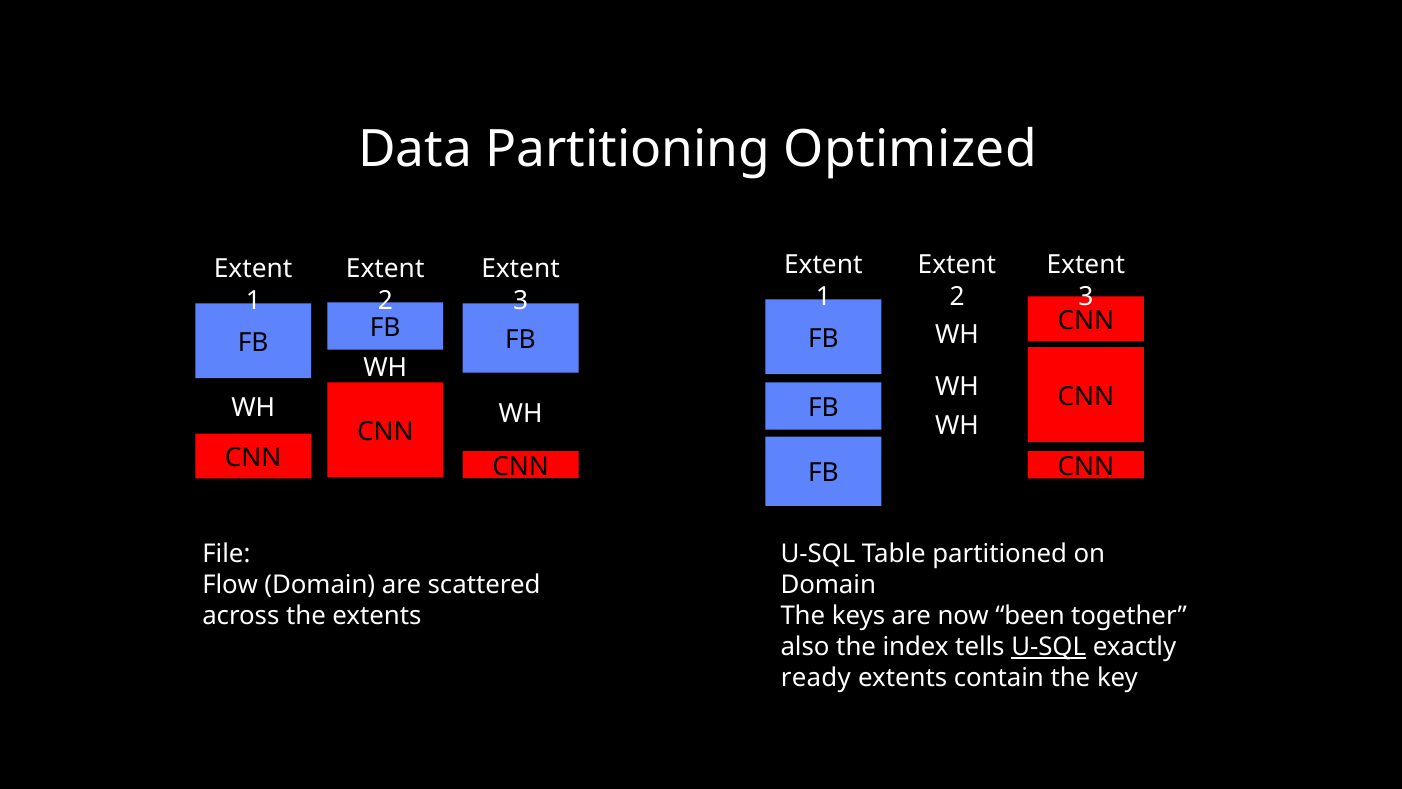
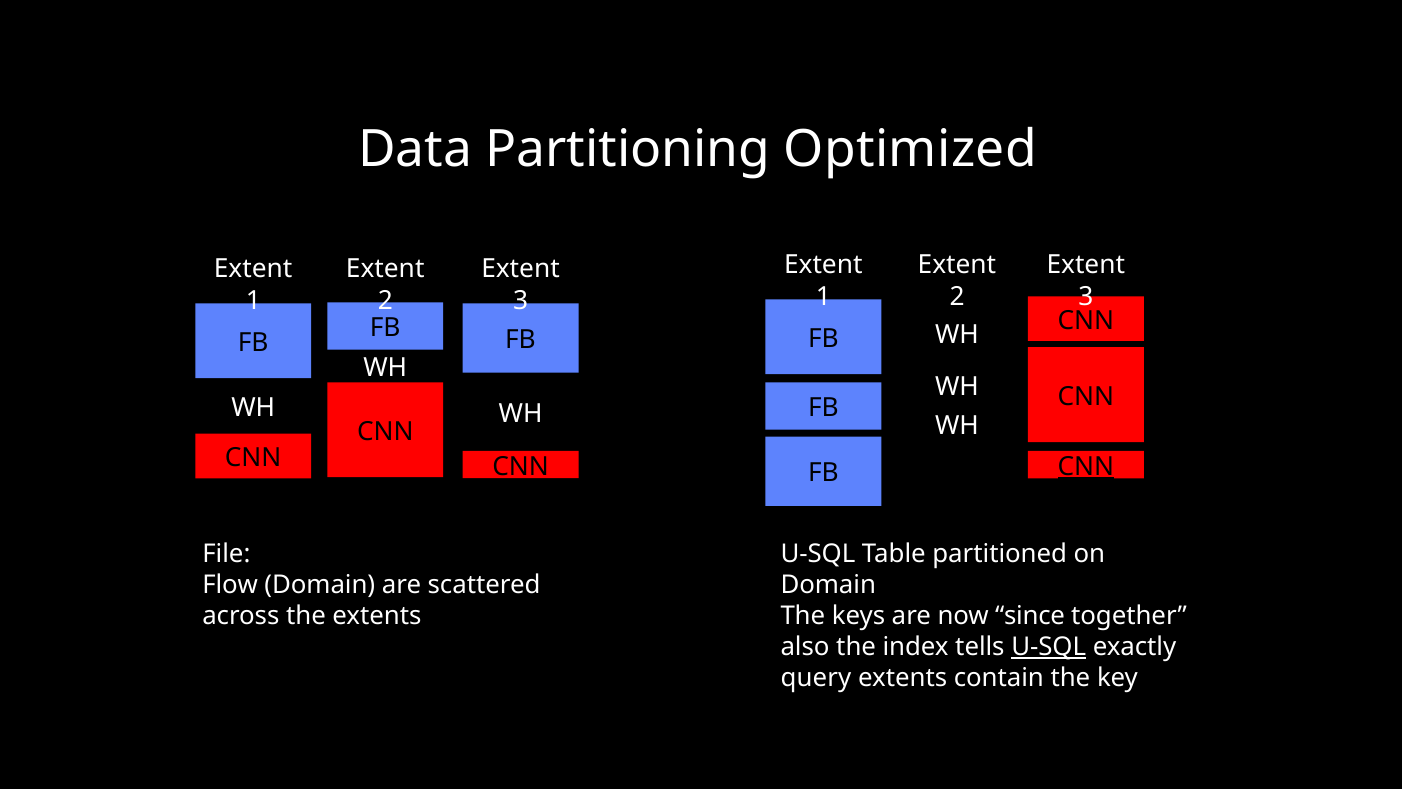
CNN at (1086, 466) underline: none -> present
been: been -> since
ready: ready -> query
